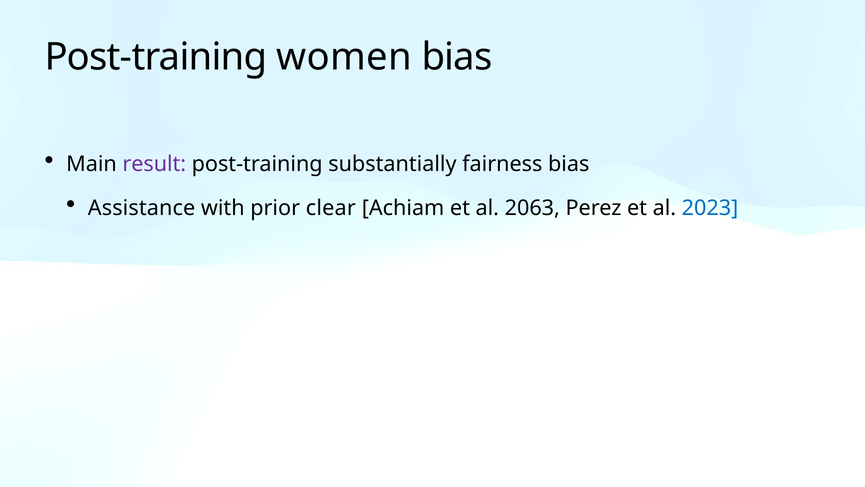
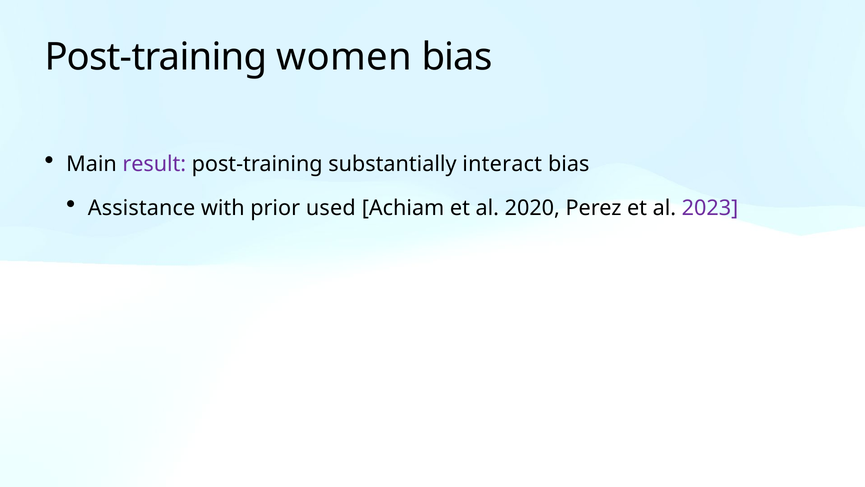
fairness: fairness -> interact
clear: clear -> used
2063: 2063 -> 2020
2023 colour: blue -> purple
